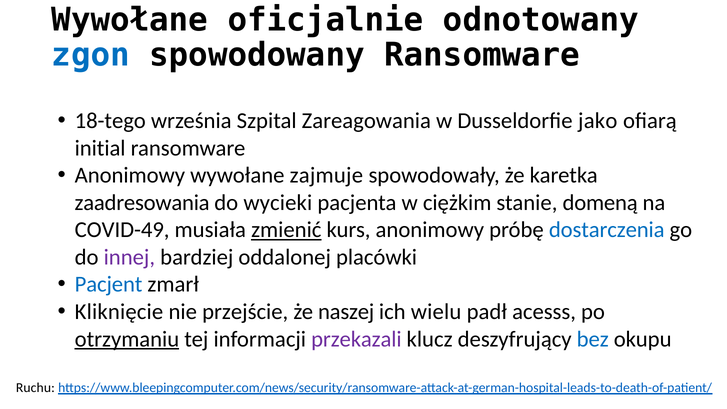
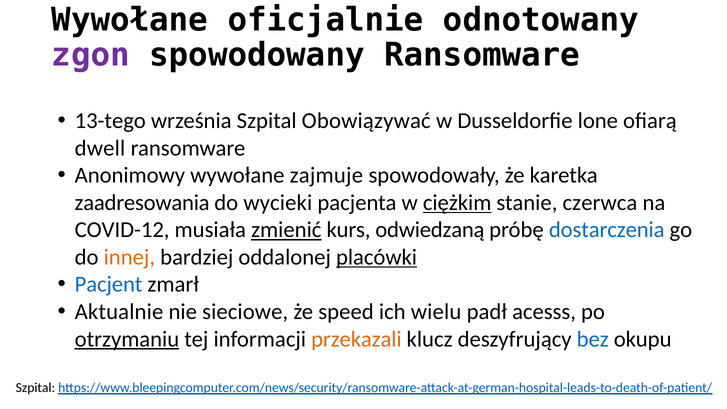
zgon colour: blue -> purple
18-tego: 18-tego -> 13-tego
Zareagowania: Zareagowania -> Obowiązywać
jako: jako -> lone
initial: initial -> dwell
ciężkim underline: none -> present
domeną: domeną -> czerwca
COVID-49: COVID-49 -> COVID-12
kurs anonimowy: anonimowy -> odwiedzaną
innej colour: purple -> orange
placówki underline: none -> present
Kliknięcie: Kliknięcie -> Aktualnie
przejście: przejście -> sieciowe
naszej: naszej -> speed
przekazali colour: purple -> orange
Ruchu at (35, 388): Ruchu -> Szpital
